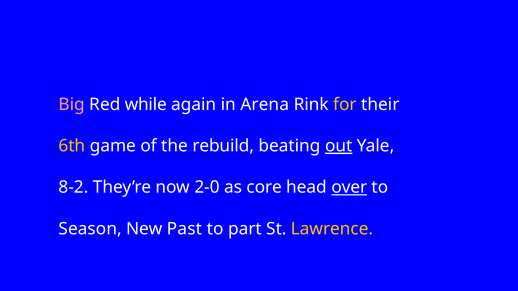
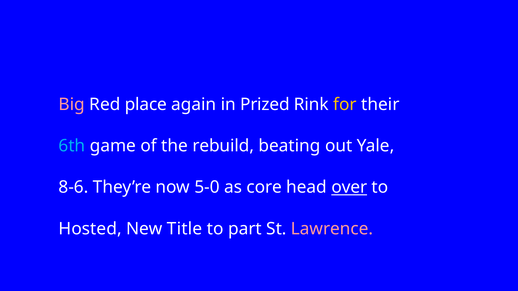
while: while -> place
Arena: Arena -> Prized
6th colour: yellow -> light blue
out underline: present -> none
8-2: 8-2 -> 8-6
2-0: 2-0 -> 5-0
Season: Season -> Hosted
Past: Past -> Title
Lawrence colour: yellow -> pink
